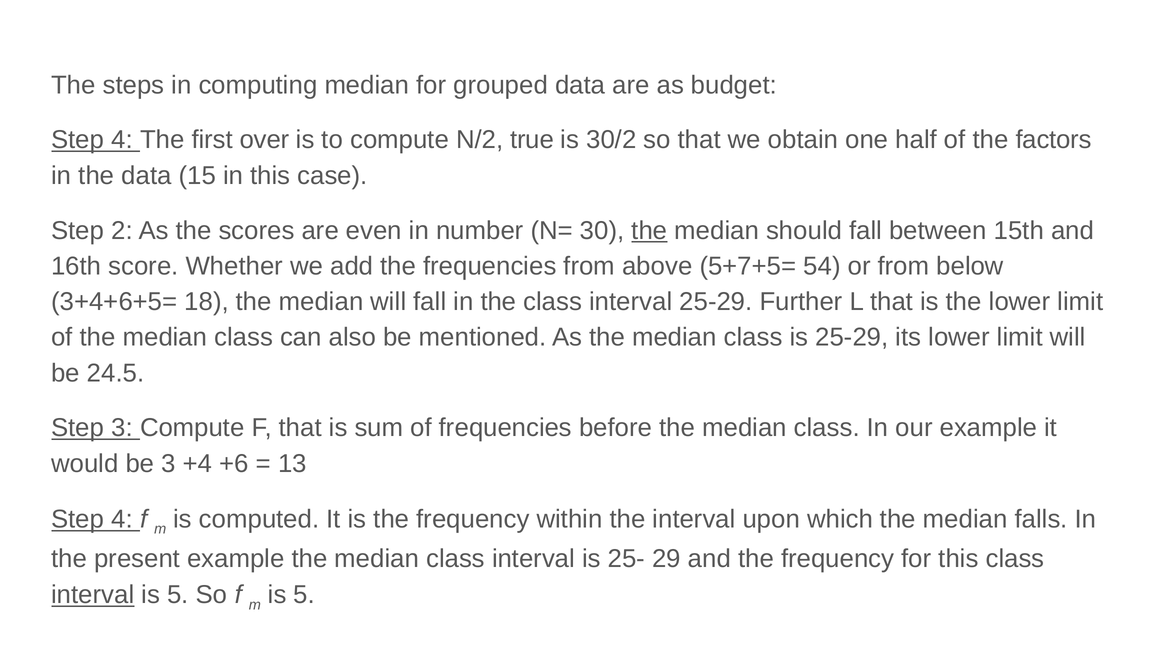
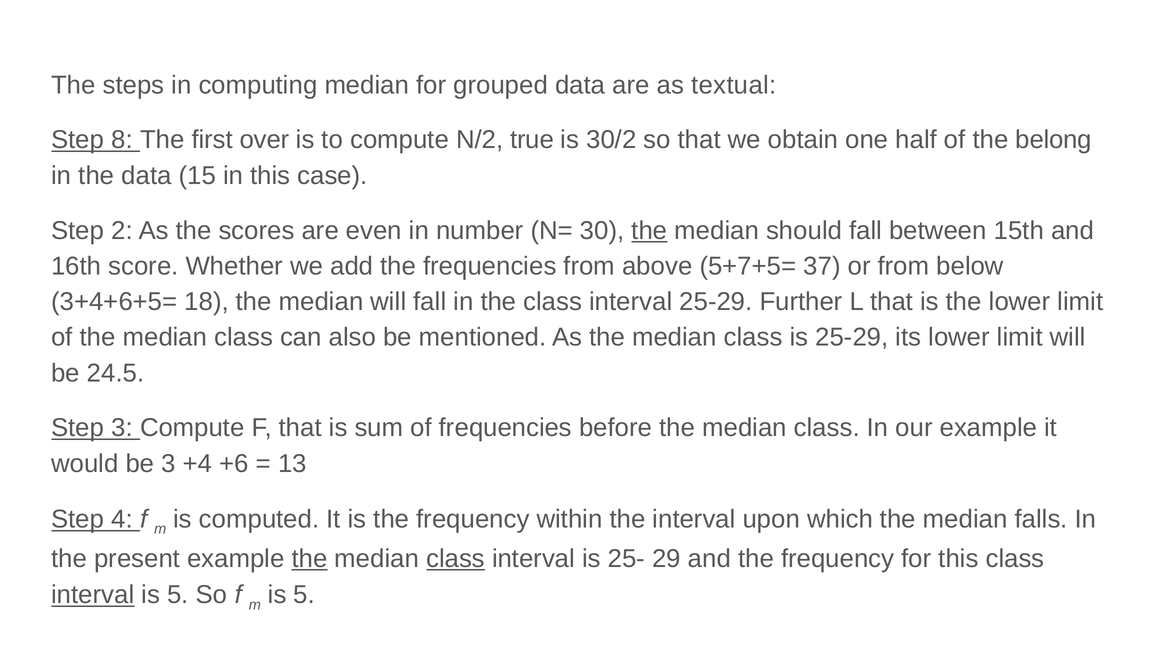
budget: budget -> textual
4 at (122, 140): 4 -> 8
factors: factors -> belong
54: 54 -> 37
the at (310, 559) underline: none -> present
class at (456, 559) underline: none -> present
